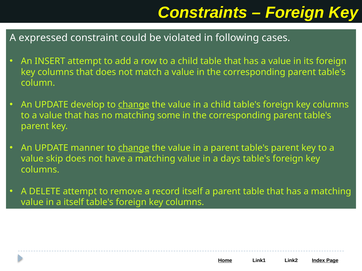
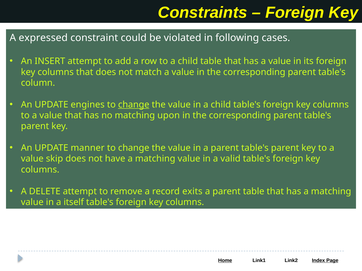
develop: develop -> engines
some: some -> upon
change at (134, 148) underline: present -> none
days: days -> valid
record itself: itself -> exits
